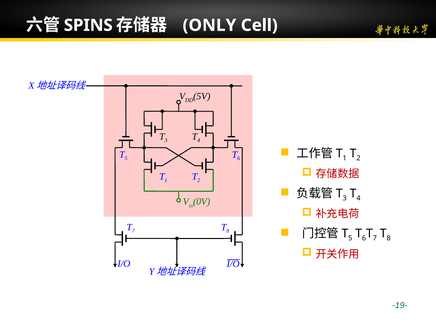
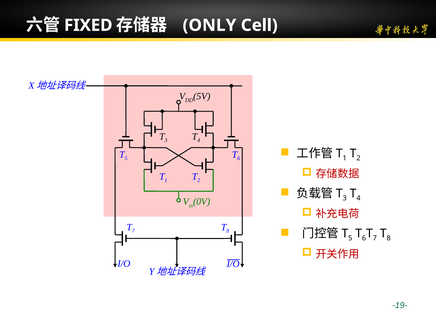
SPINS: SPINS -> FIXED
